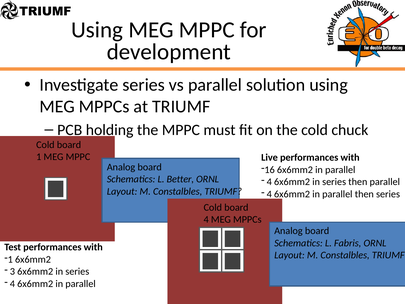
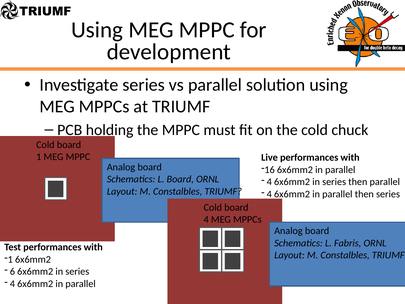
L Better: Better -> Board
3: 3 -> 6
